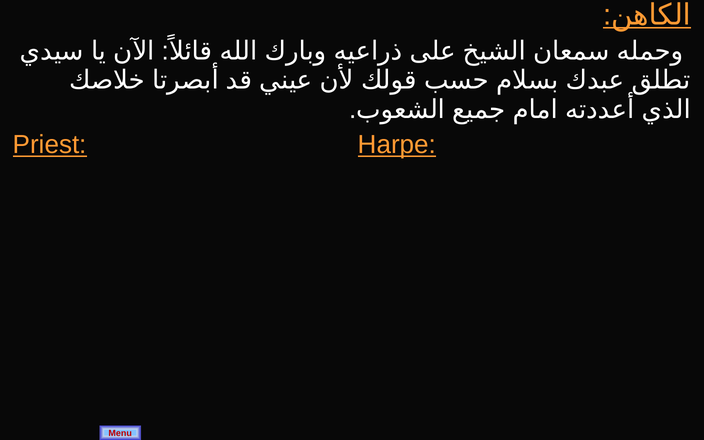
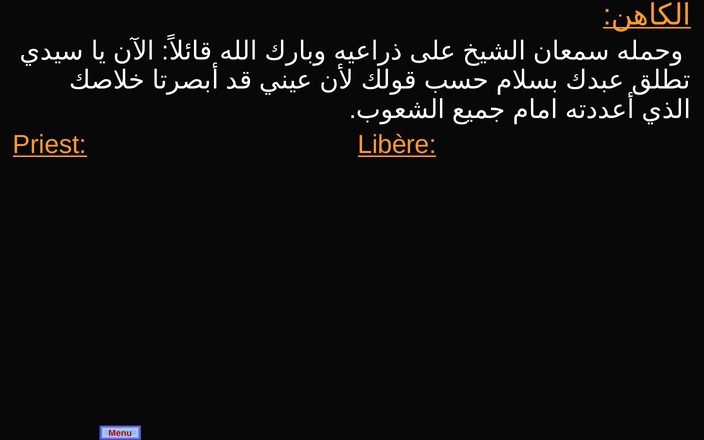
Harpe: Harpe -> Libère
